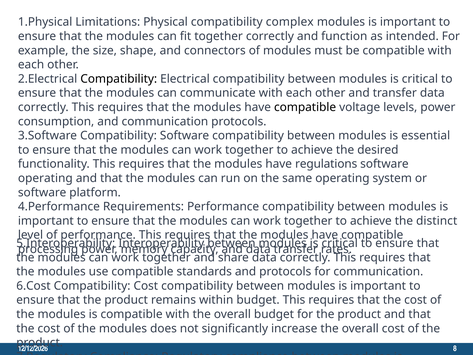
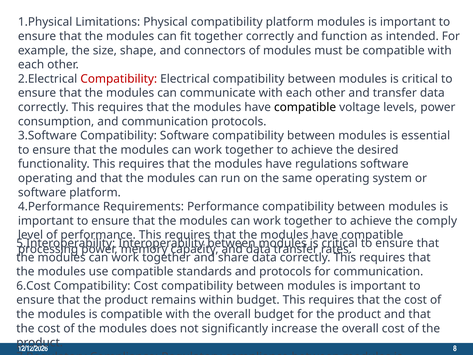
compatibility complex: complex -> platform
Compatibility at (119, 79) colour: black -> red
the distinct: distinct -> comply
